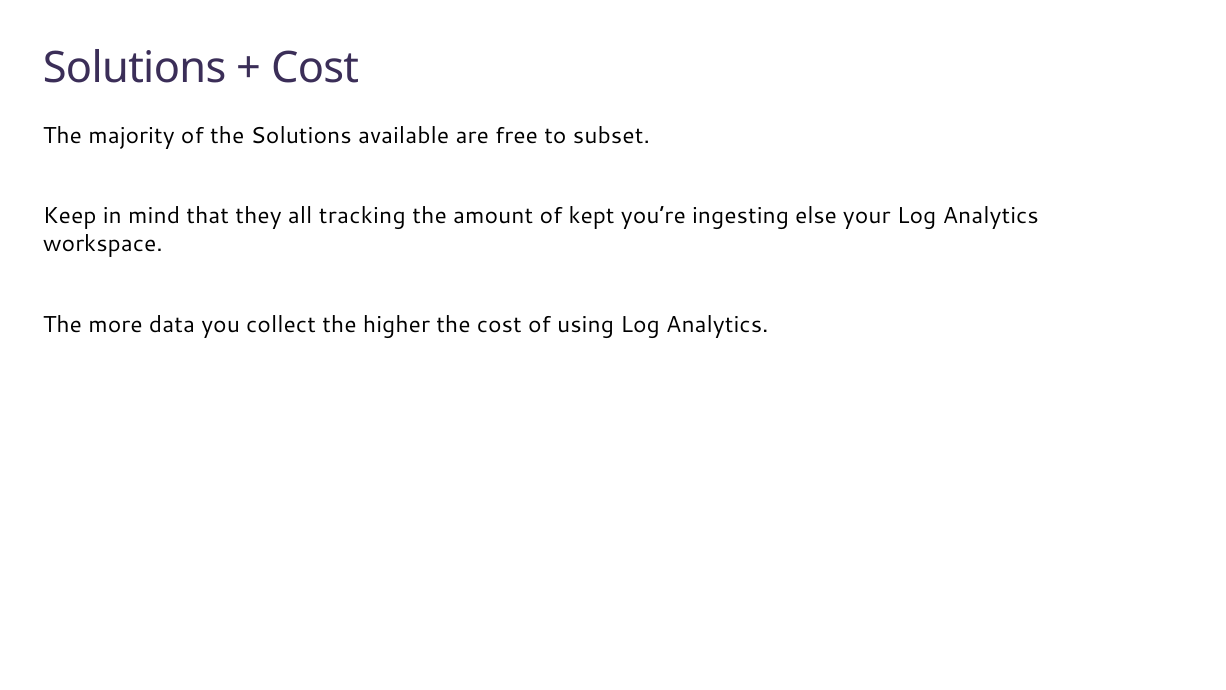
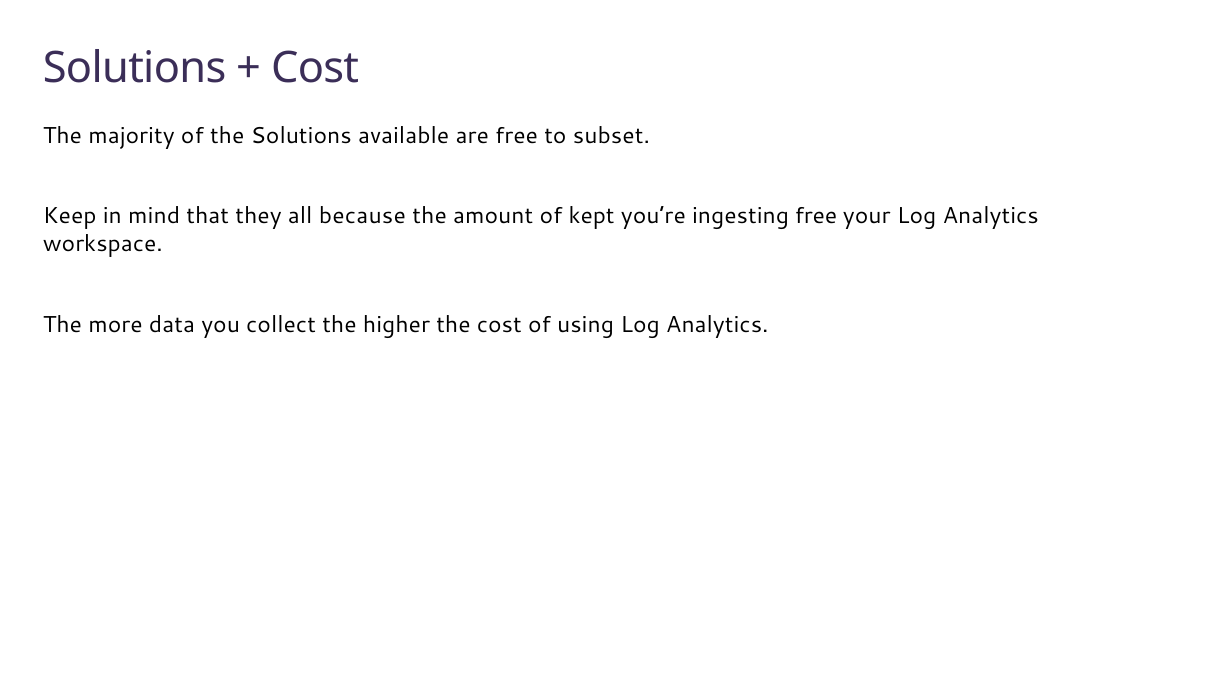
tracking: tracking -> because
ingesting else: else -> free
